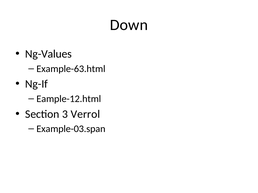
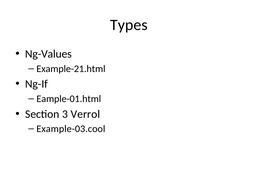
Down: Down -> Types
Example-63.html: Example-63.html -> Example-21.html
Eample-12.html: Eample-12.html -> Eample-01.html
Example-03.span: Example-03.span -> Example-03.cool
